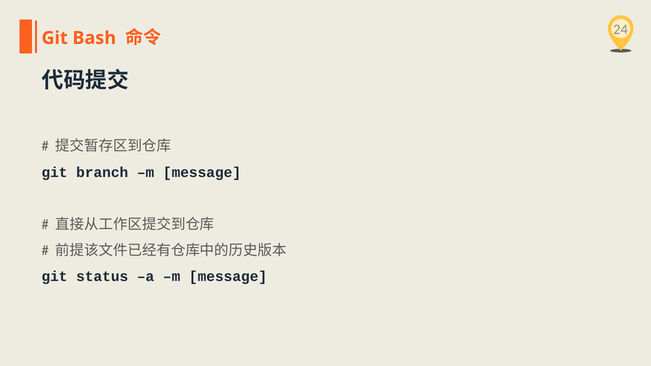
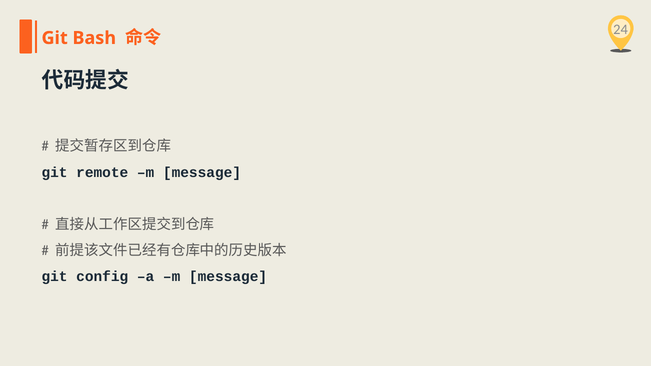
branch: branch -> remote
status: status -> config
